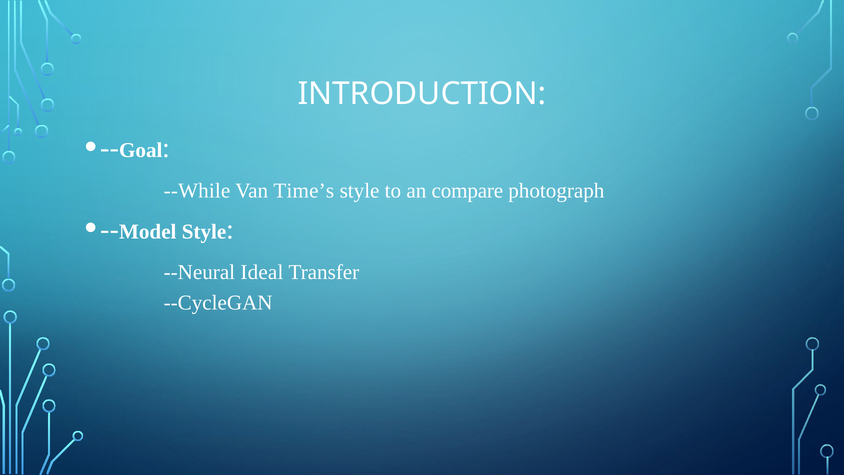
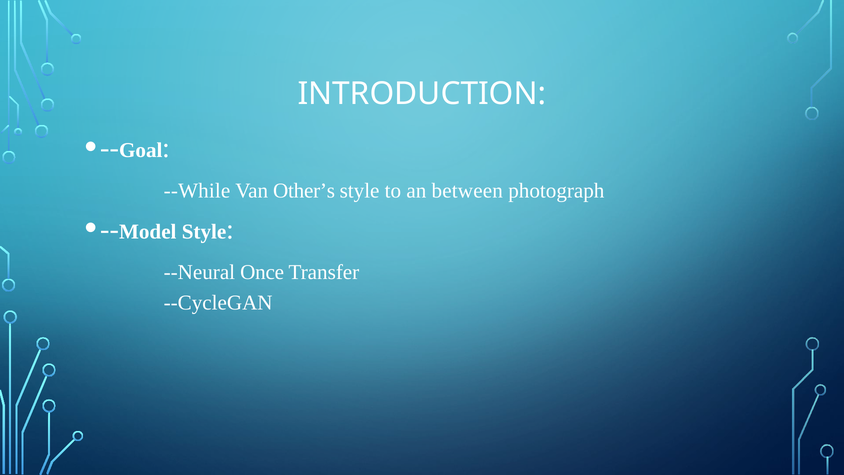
Time’s: Time’s -> Other’s
compare: compare -> between
Ideal: Ideal -> Once
